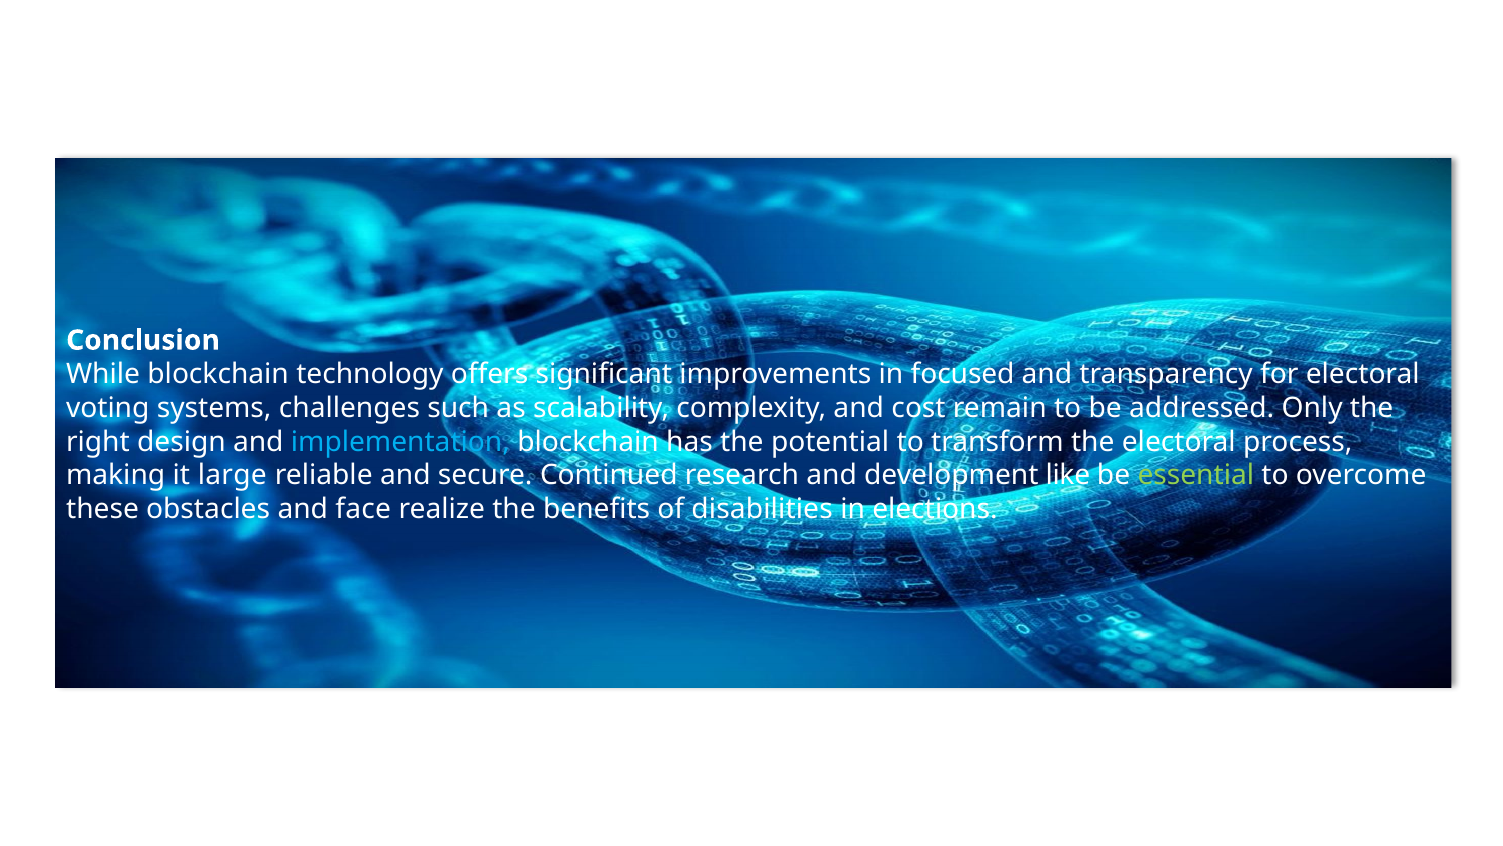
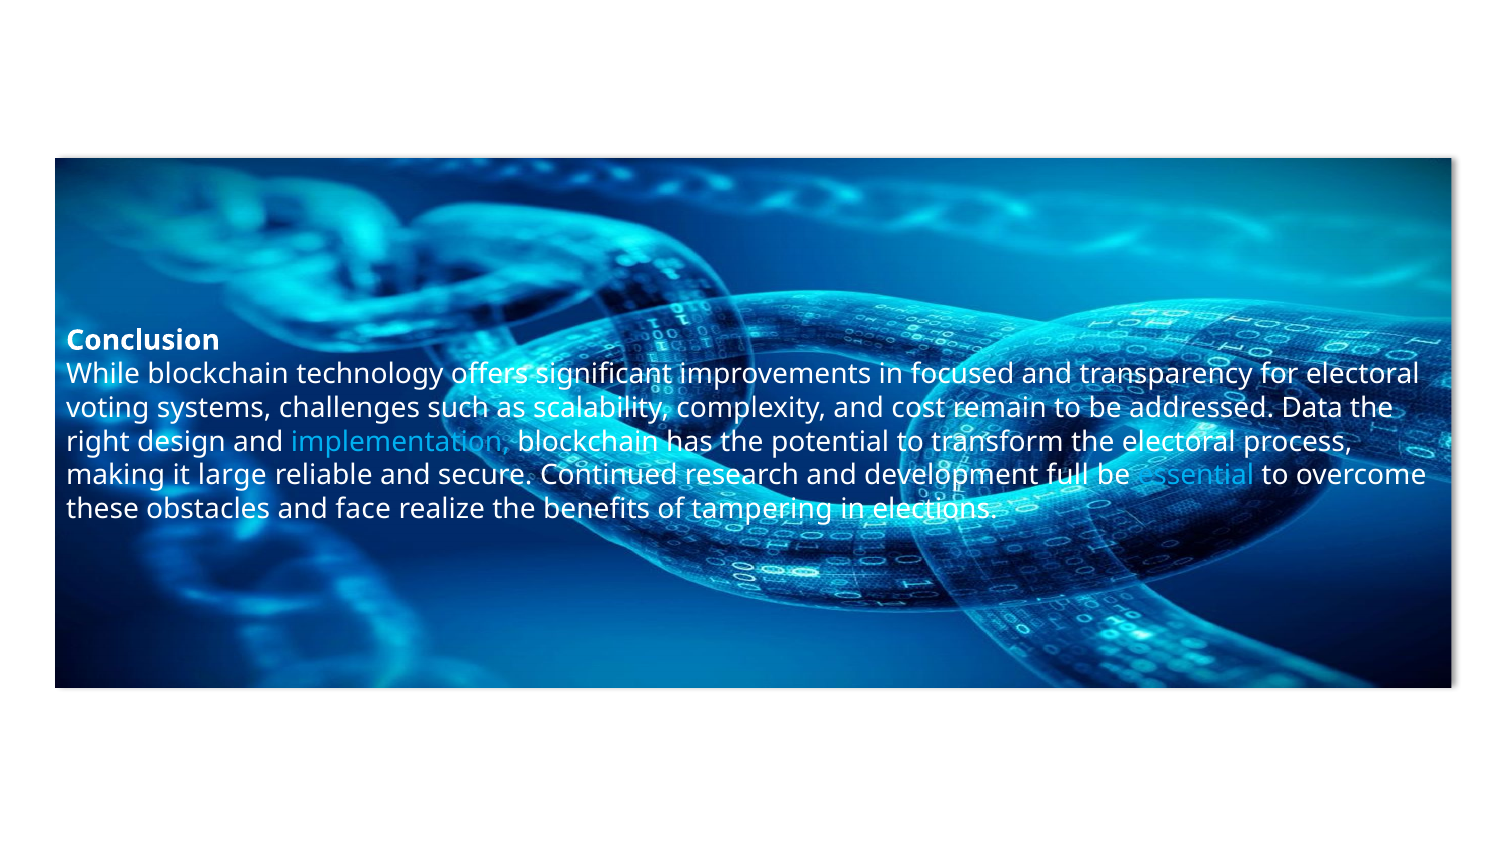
Only: Only -> Data
like: like -> full
essential colour: light green -> light blue
disabilities: disabilities -> tampering
